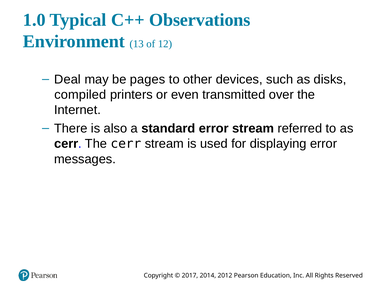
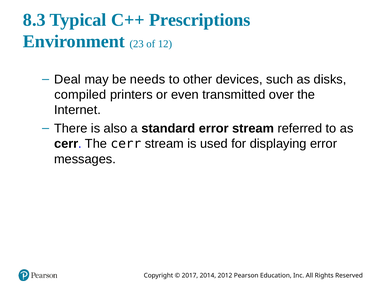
1.0: 1.0 -> 8.3
Observations: Observations -> Prescriptions
13: 13 -> 23
pages: pages -> needs
